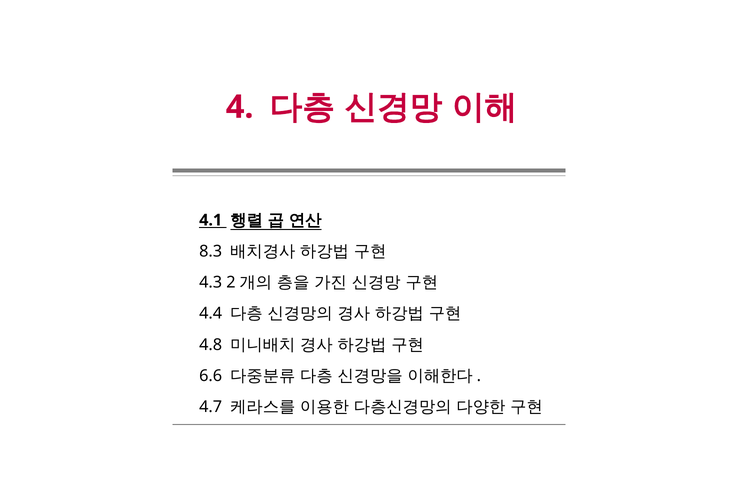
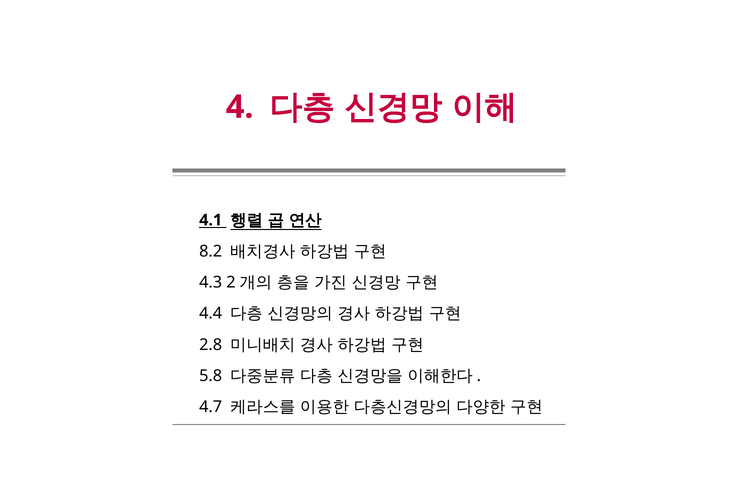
8.3: 8.3 -> 8.2
4.8: 4.8 -> 2.8
6.6: 6.6 -> 5.8
